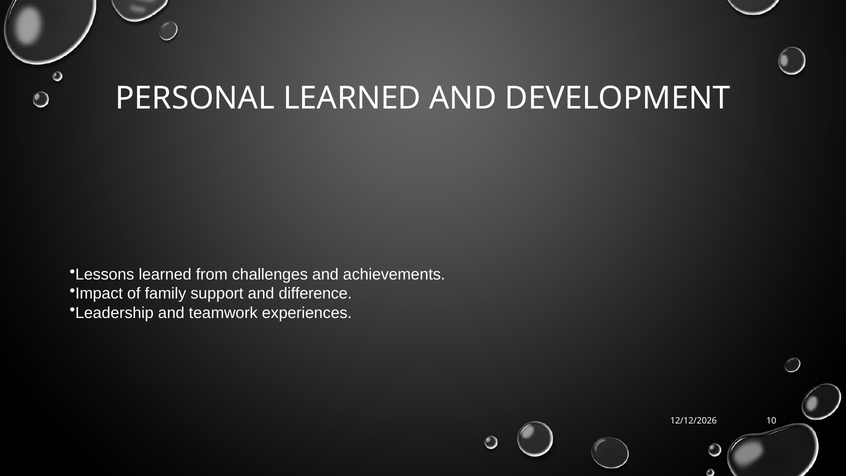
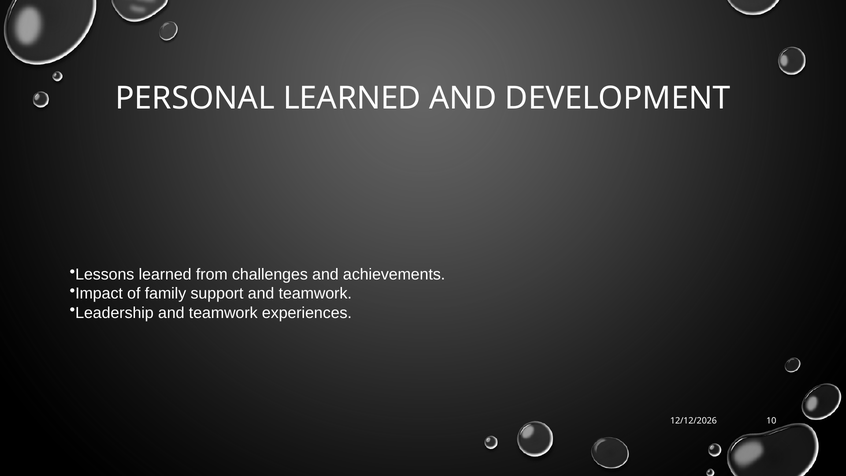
support and difference: difference -> teamwork
